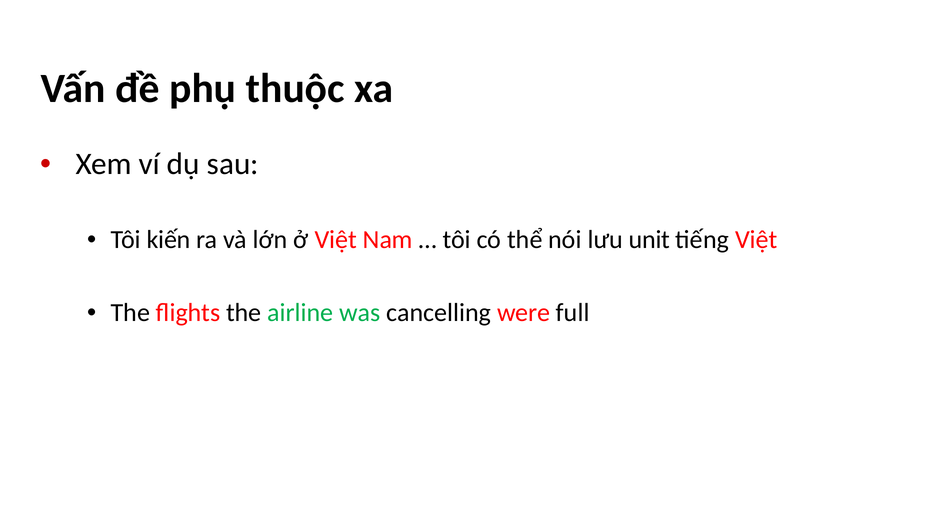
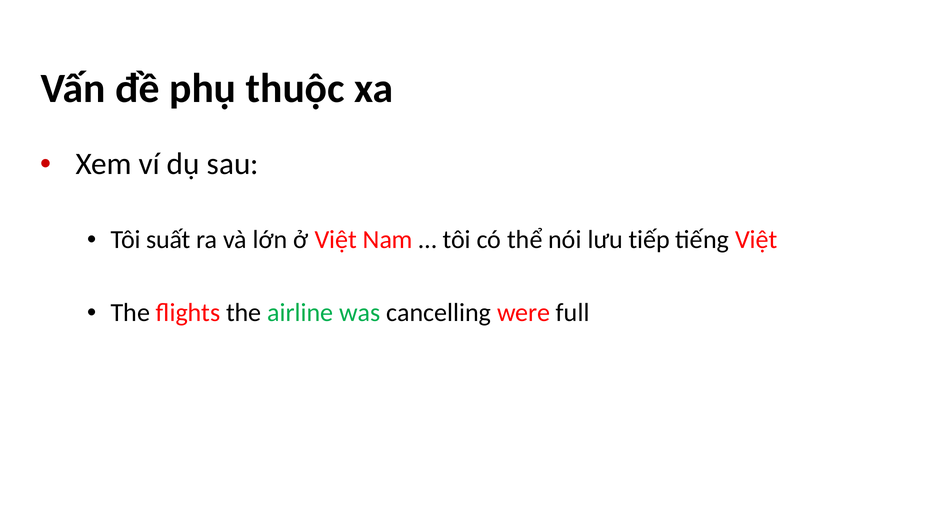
kiến: kiến -> suất
unit: unit -> tiếp
